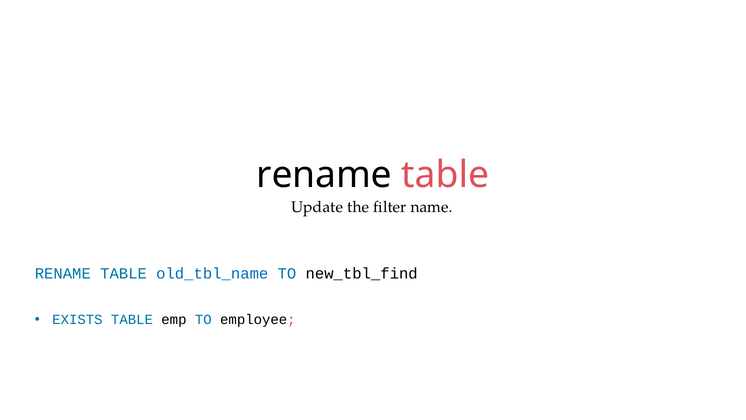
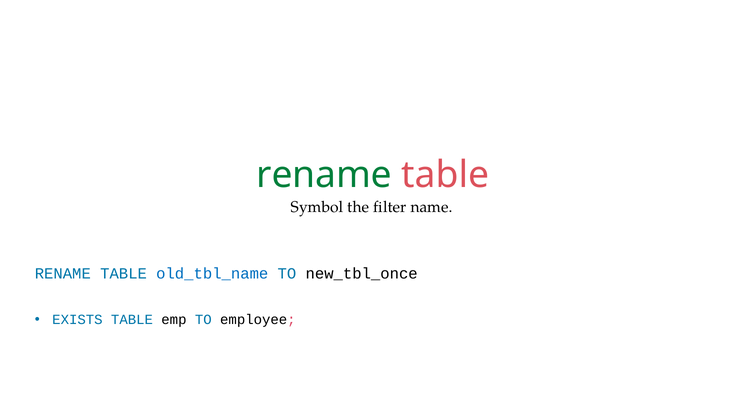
rename at (324, 175) colour: black -> green
Update: Update -> Symbol
new_tbl_find: new_tbl_find -> new_tbl_once
